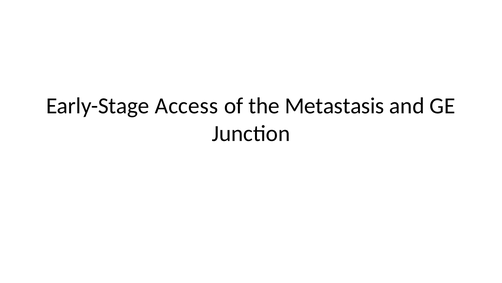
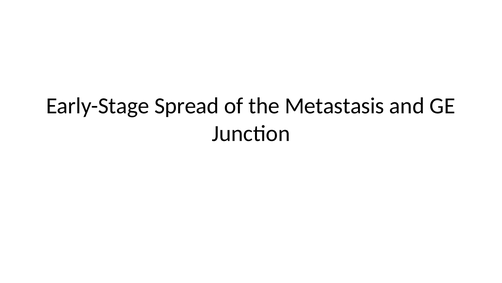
Access: Access -> Spread
